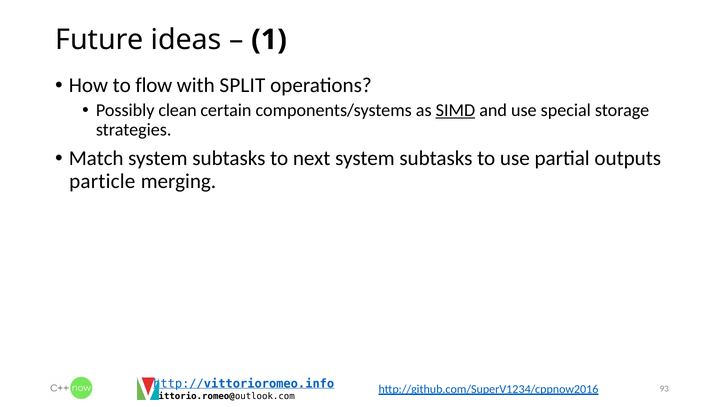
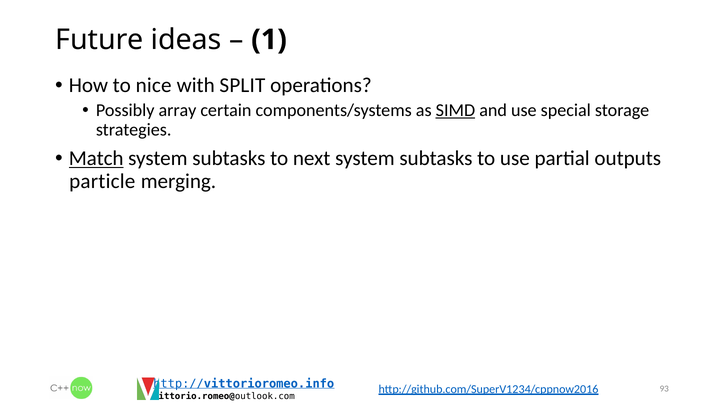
flow: flow -> nice
clean: clean -> array
Match underline: none -> present
